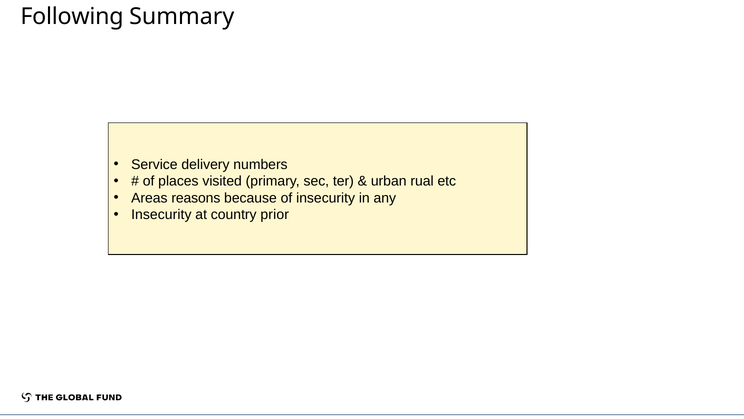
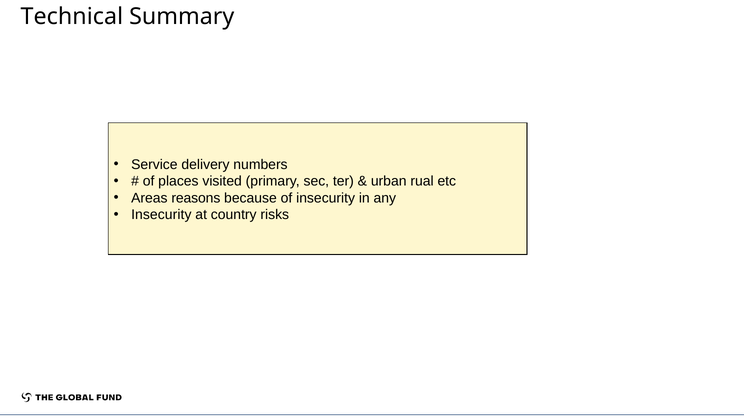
Following: Following -> Technical
prior: prior -> risks
